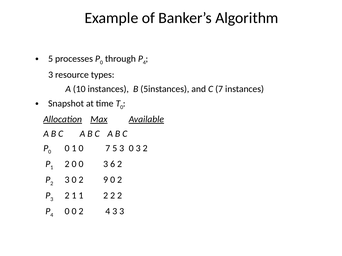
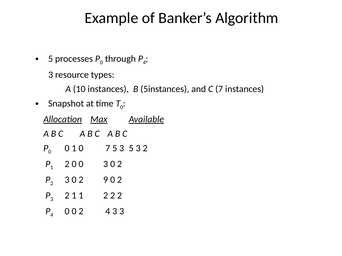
5 3 0: 0 -> 5
0 3 6: 6 -> 0
